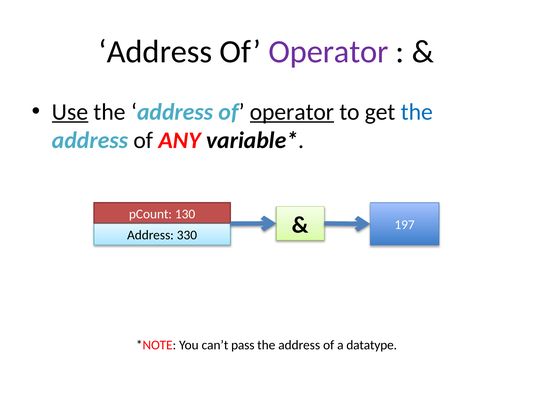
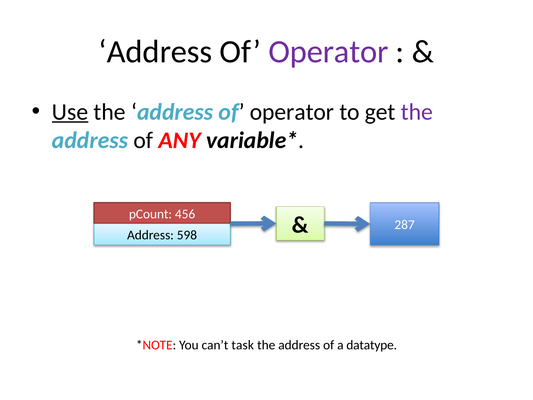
operator at (292, 112) underline: present -> none
the at (417, 112) colour: blue -> purple
130: 130 -> 456
330: 330 -> 598
197: 197 -> 287
pass: pass -> task
